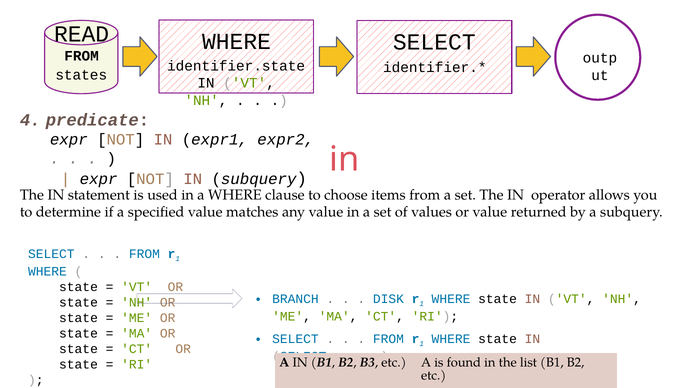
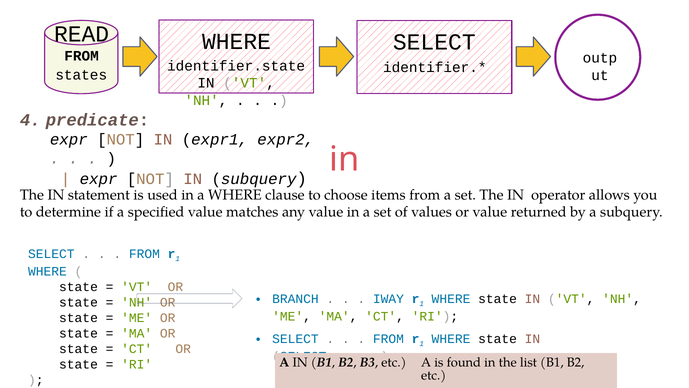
DISK: DISK -> IWAY
